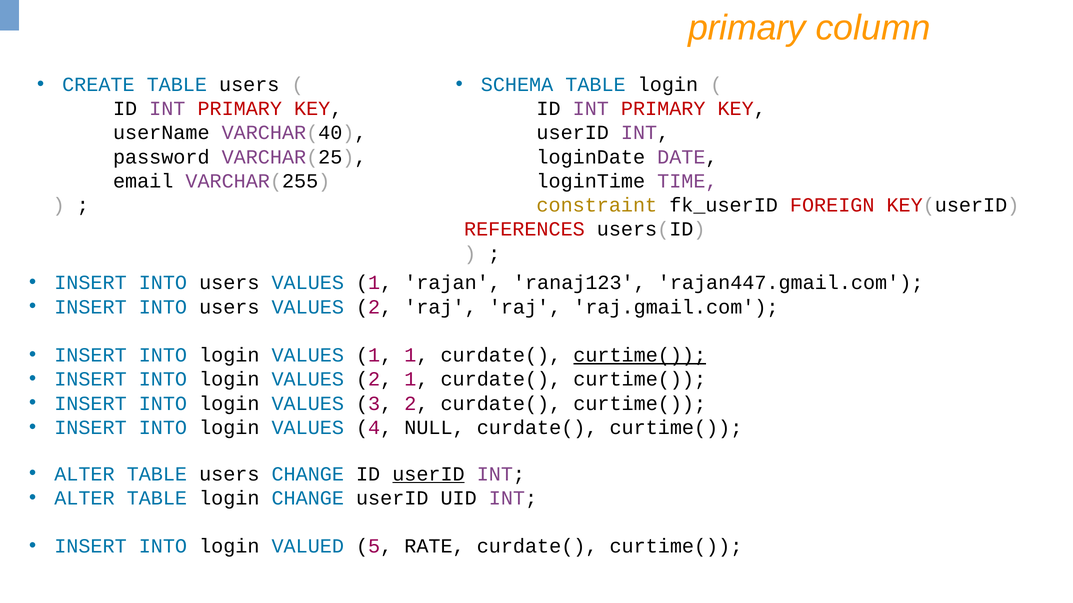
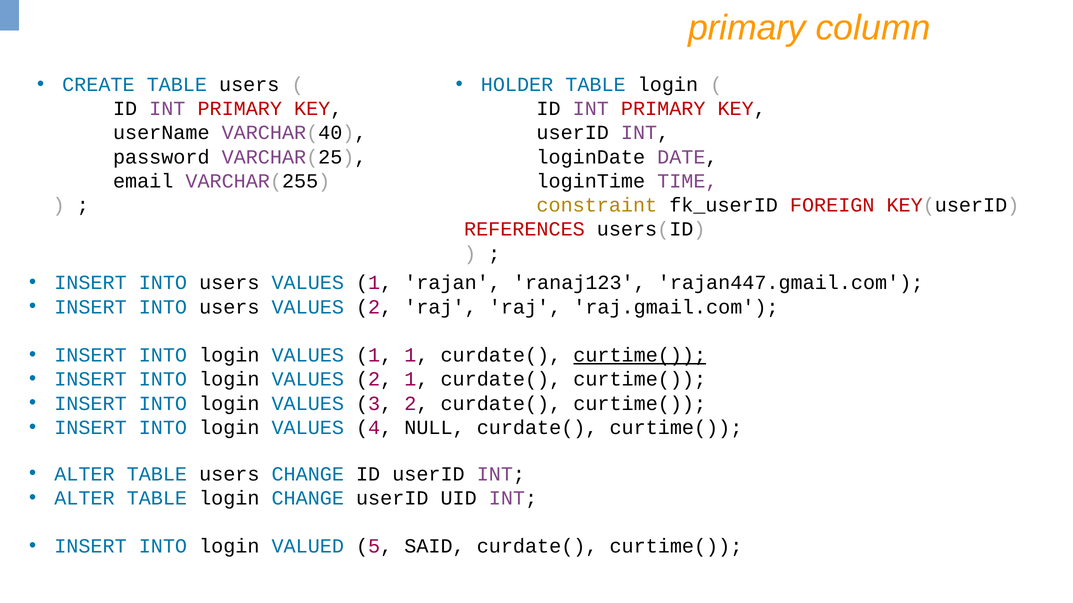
SCHEMA: SCHEMA -> HOLDER
userID at (428, 474) underline: present -> none
RATE: RATE -> SAID
